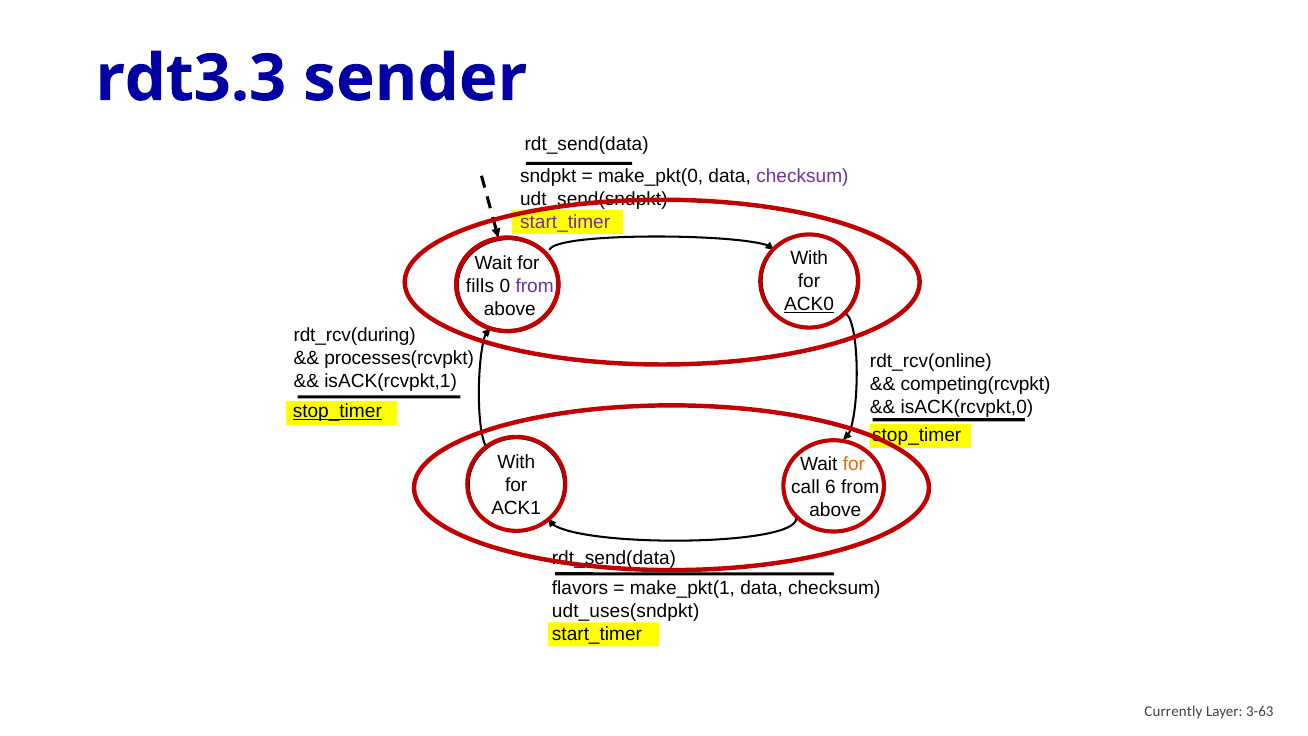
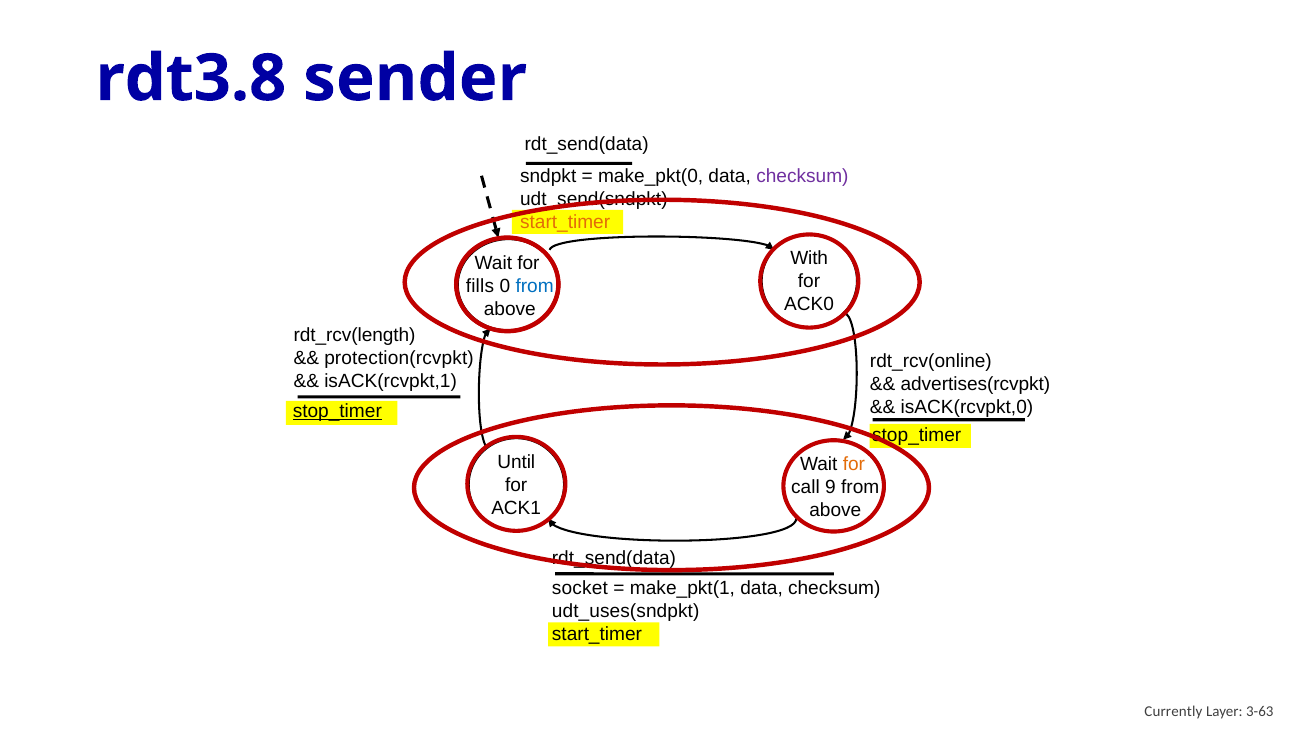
rdt3.3: rdt3.3 -> rdt3.8
start_timer at (565, 222) colour: purple -> orange
from at (535, 286) colour: purple -> blue
ACK0 underline: present -> none
rdt_rcv(during: rdt_rcv(during -> rdt_rcv(length
processes(rcvpkt: processes(rcvpkt -> protection(rcvpkt
competing(rcvpkt: competing(rcvpkt -> advertises(rcvpkt
With at (516, 462): With -> Until
6: 6 -> 9
flavors: flavors -> socket
